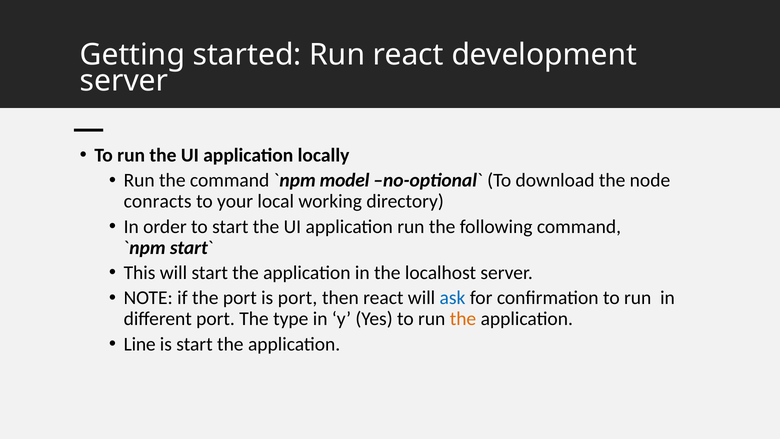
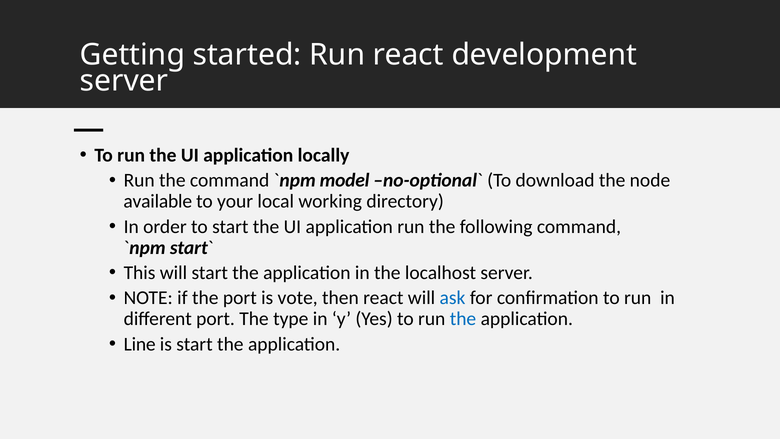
conracts: conracts -> available
is port: port -> vote
the at (463, 319) colour: orange -> blue
